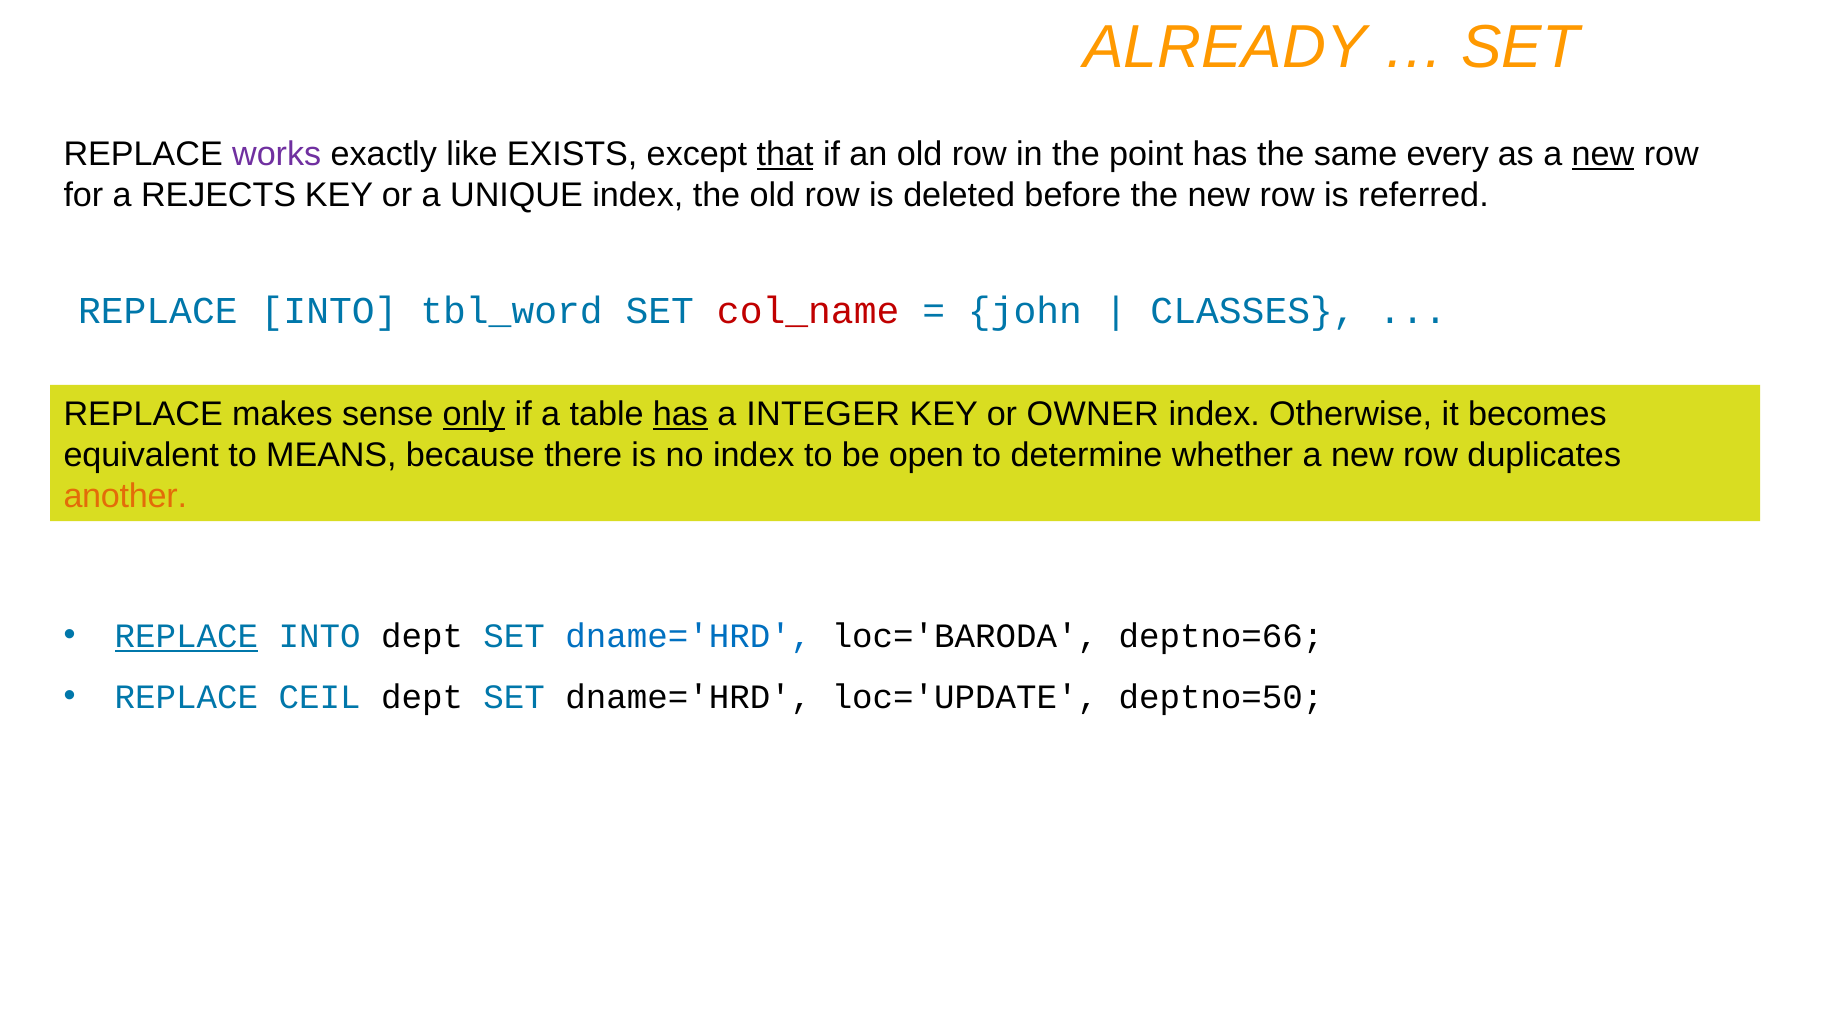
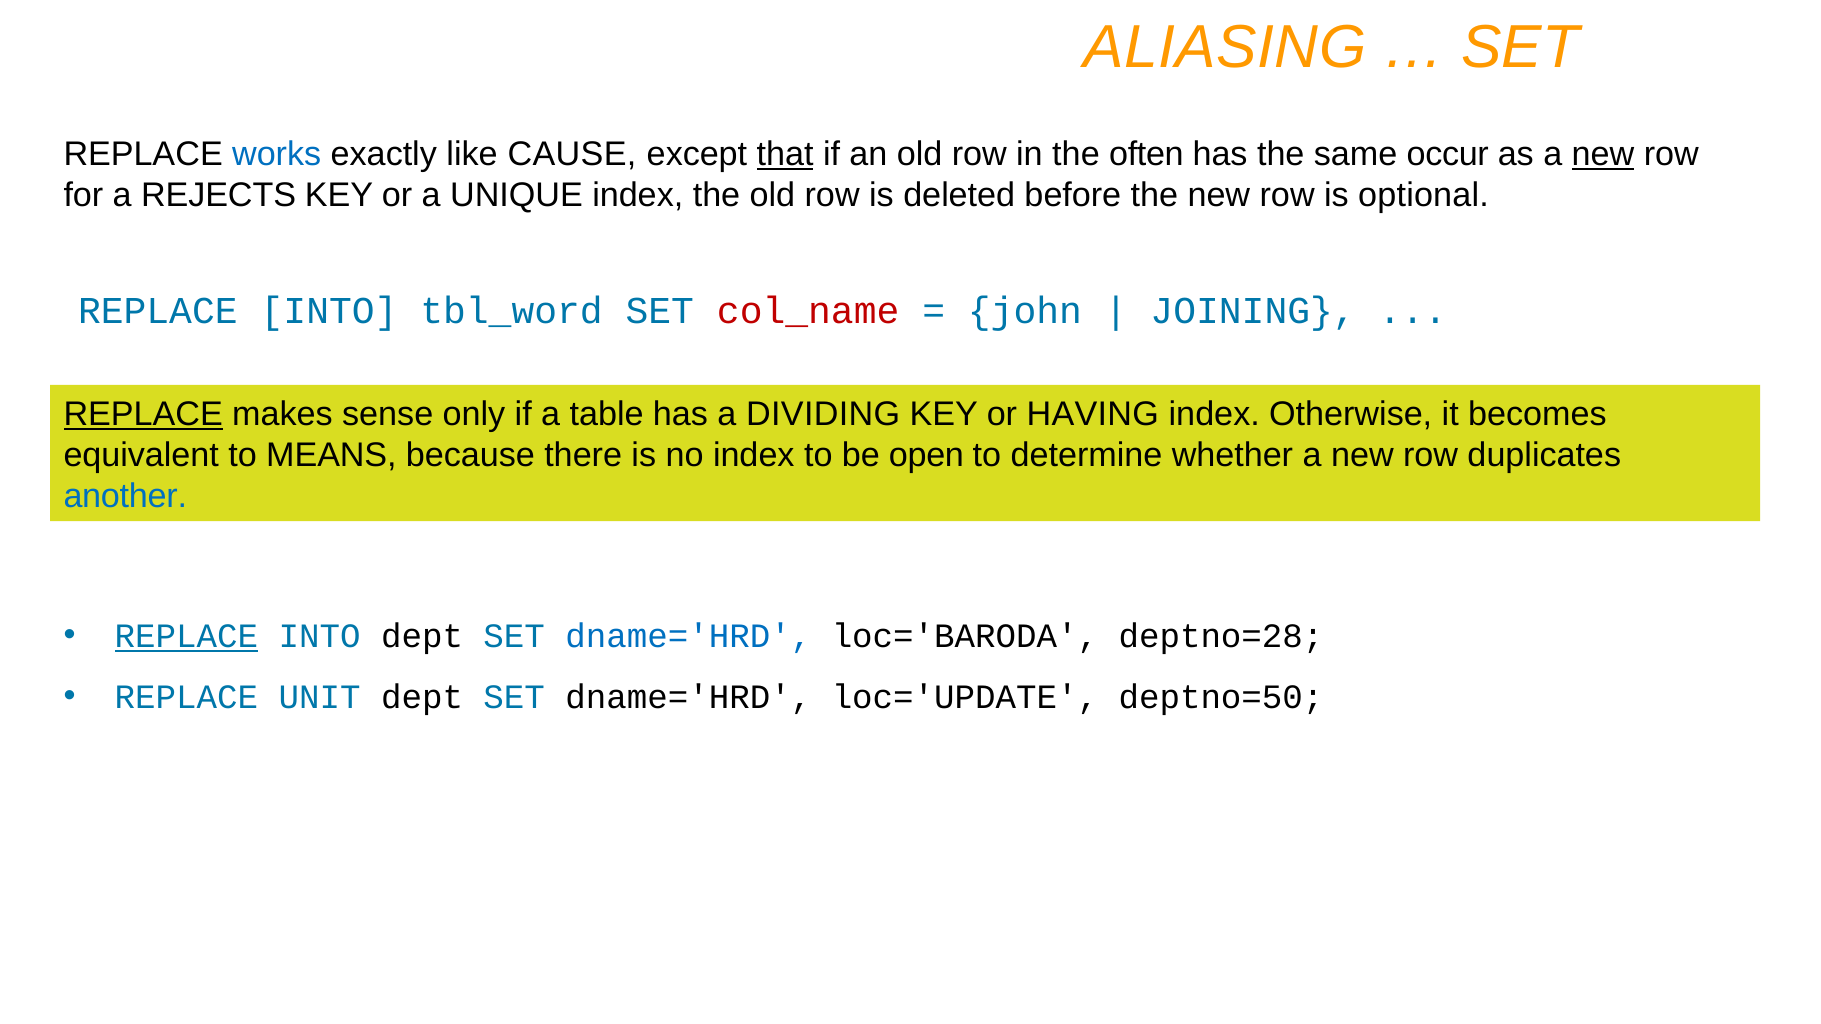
ALREADY: ALREADY -> ALIASING
works colour: purple -> blue
EXISTS: EXISTS -> CAUSE
point: point -> often
every: every -> occur
referred: referred -> optional
CLASSES: CLASSES -> JOINING
REPLACE at (143, 415) underline: none -> present
only underline: present -> none
has at (680, 415) underline: present -> none
INTEGER: INTEGER -> DIVIDING
OWNER: OWNER -> HAVING
another colour: orange -> blue
deptno=66: deptno=66 -> deptno=28
CEIL: CEIL -> UNIT
